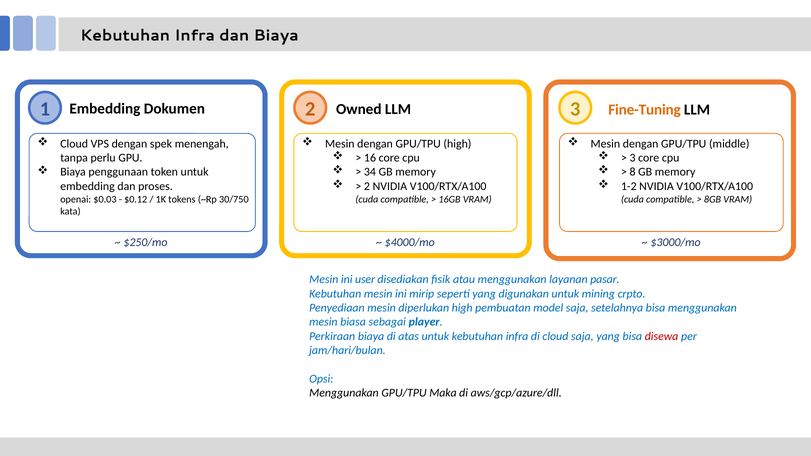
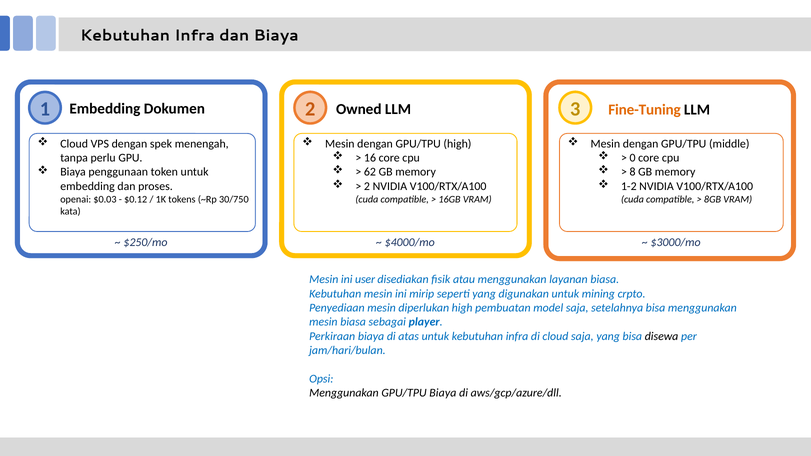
3 at (633, 158): 3 -> 0
34: 34 -> 62
layanan pasar: pasar -> biasa
disewa colour: red -> black
GPU/TPU Maka: Maka -> Biaya
